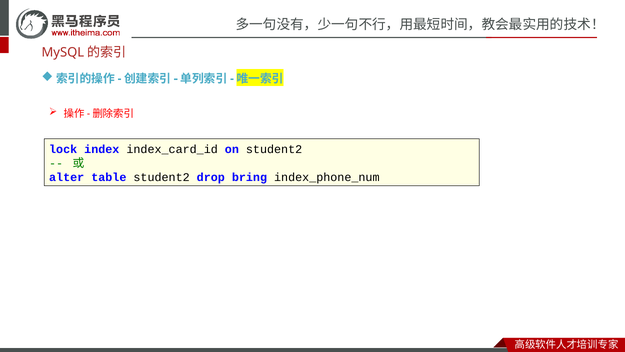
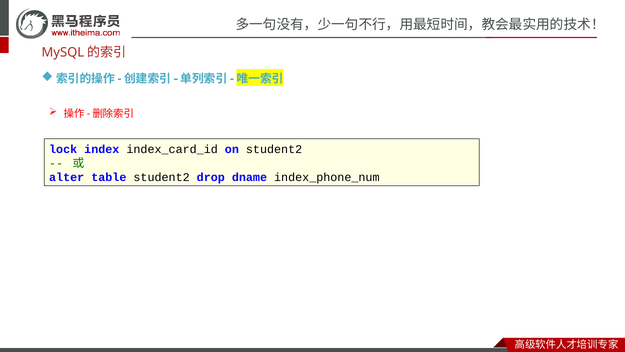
bring: bring -> dname
